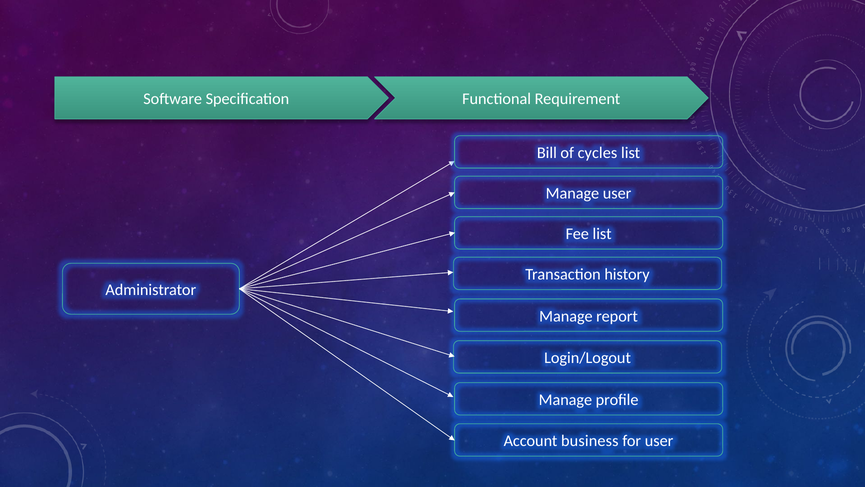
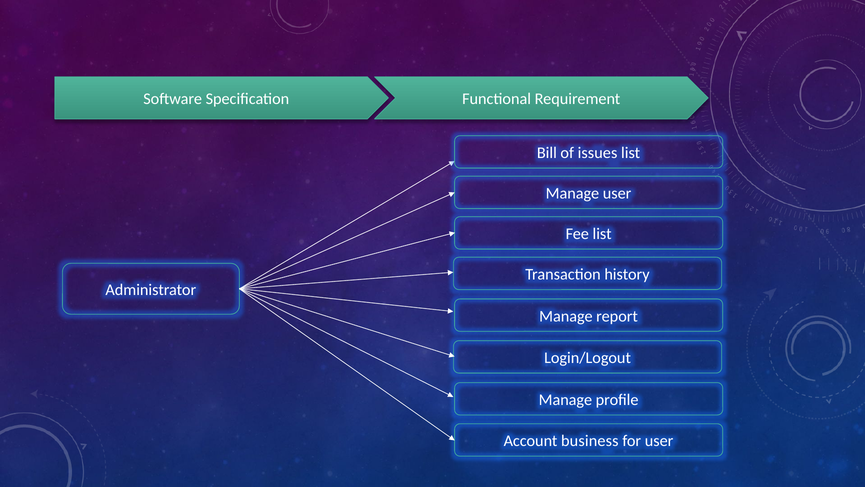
cycles: cycles -> issues
